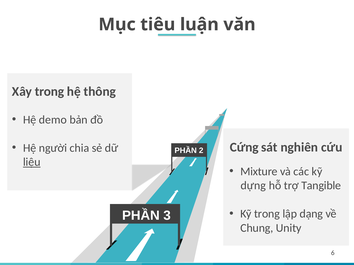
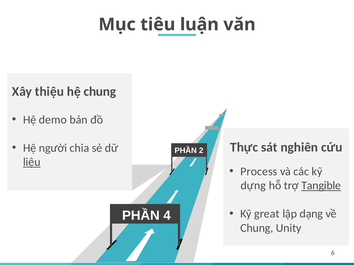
Xây trong: trong -> thiệu
hệ thông: thông -> chung
Cứng: Cứng -> Thực
Mixture: Mixture -> Process
Tangible underline: none -> present
Kỹ trong: trong -> great
3: 3 -> 4
